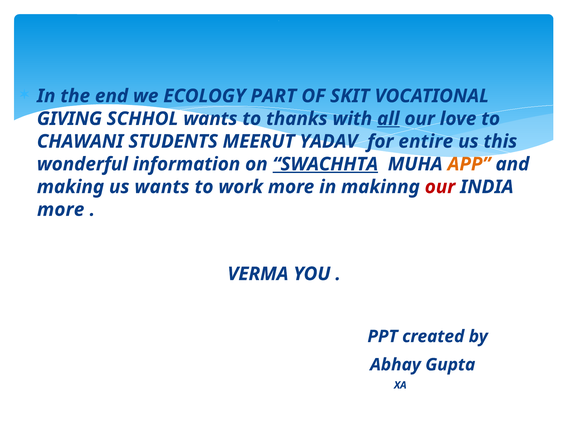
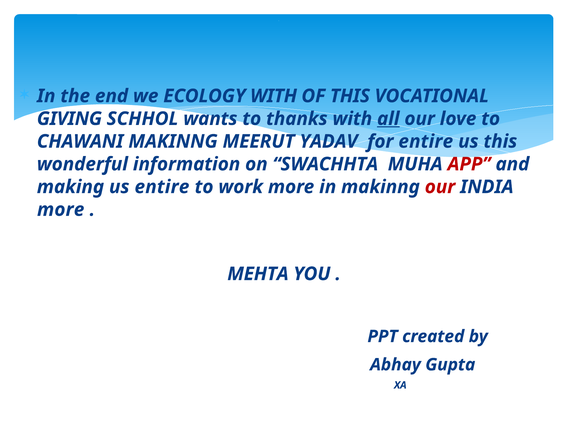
ECOLOGY PART: PART -> WITH
OF SKIT: SKIT -> THIS
CHAWANI STUDENTS: STUDENTS -> MAKINNG
SWACHHTA underline: present -> none
APP colour: orange -> red
us wants: wants -> entire
VERMA: VERMA -> MEHTA
